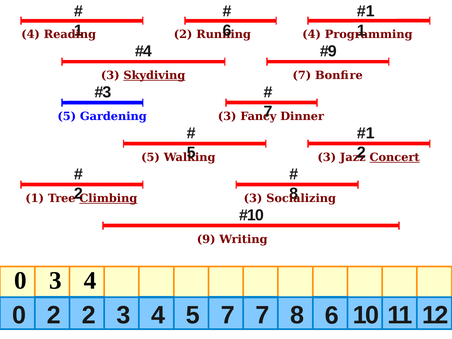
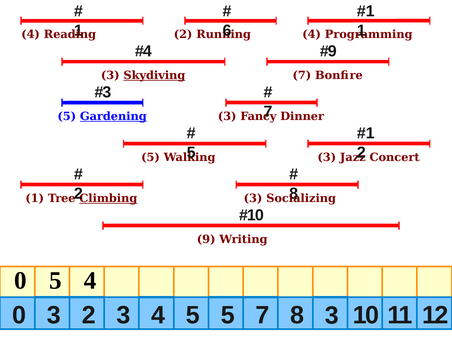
Gardening underline: none -> present
Concert underline: present -> none
0 3: 3 -> 5
0 2: 2 -> 3
5 7: 7 -> 5
8 6: 6 -> 3
